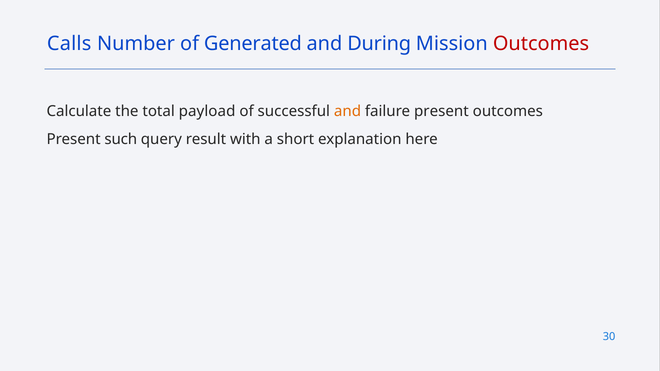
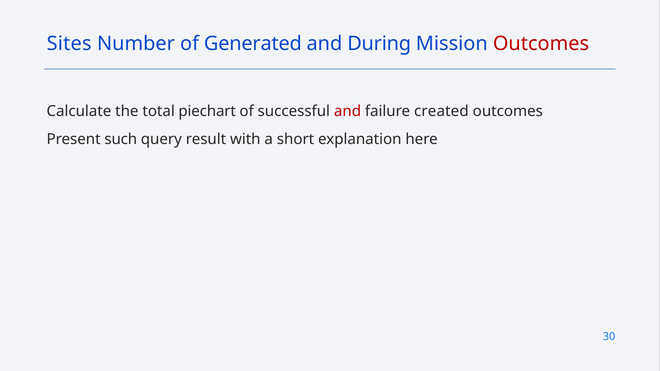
Calls: Calls -> Sites
payload: payload -> piechart
and at (347, 111) colour: orange -> red
failure present: present -> created
